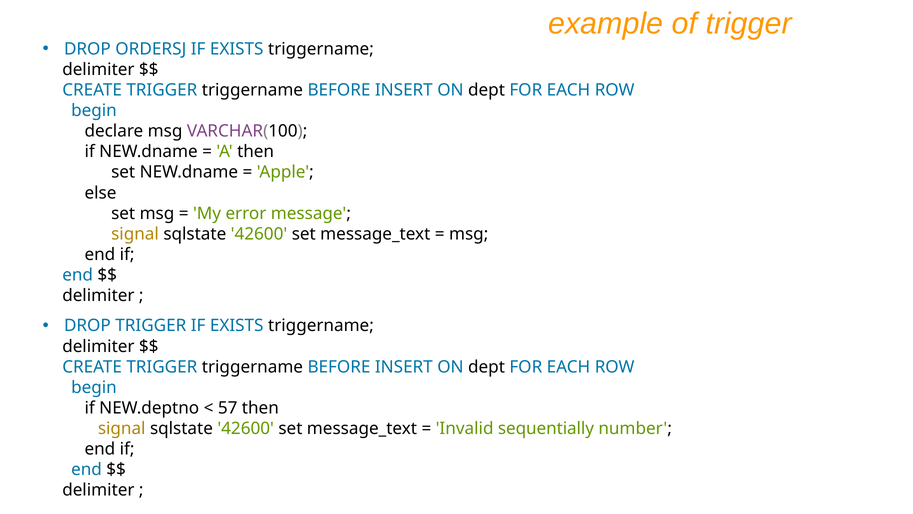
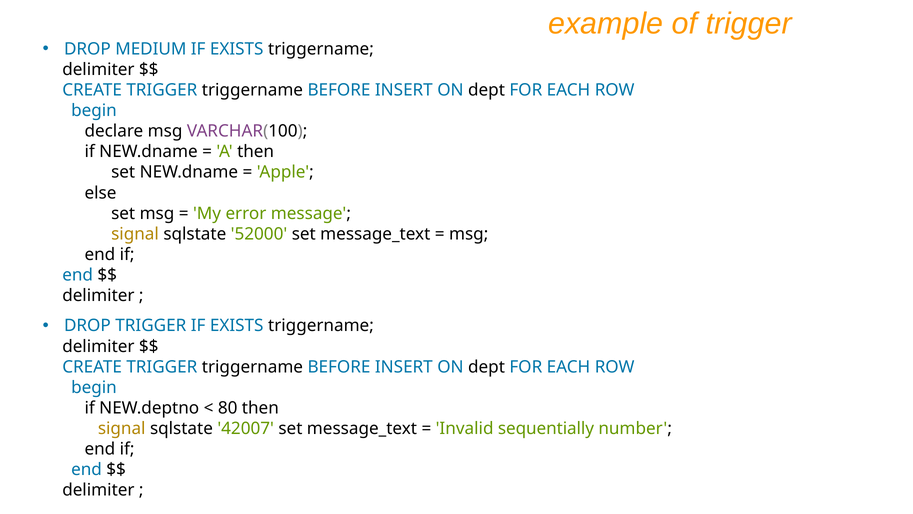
ORDERSJ: ORDERSJ -> MEDIUM
42600 at (259, 234): 42600 -> 52000
57: 57 -> 80
42600 at (246, 428): 42600 -> 42007
